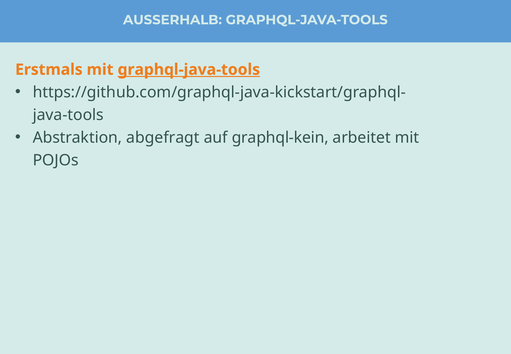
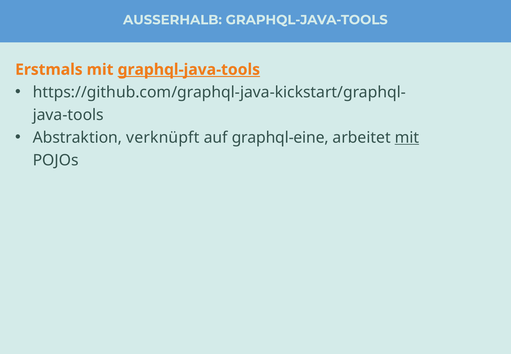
abgefragt: abgefragt -> verknüpft
graphql-kein: graphql-kein -> graphql-eine
mit at (407, 137) underline: none -> present
